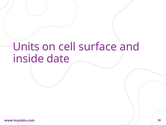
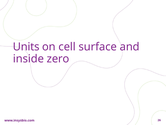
date: date -> zero
